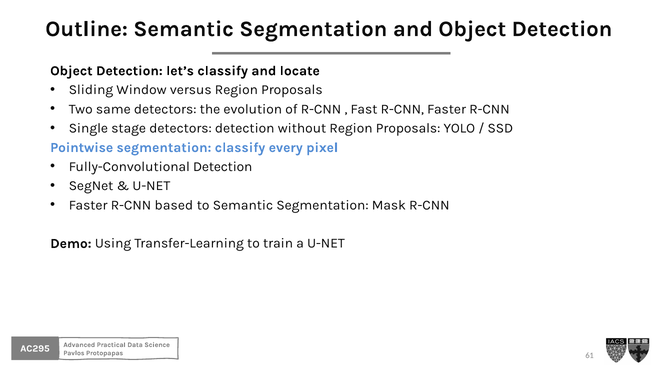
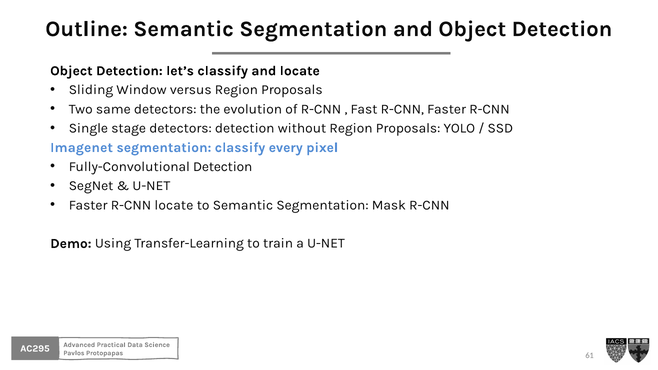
Pointwise: Pointwise -> Imagenet
R-CNN based: based -> locate
